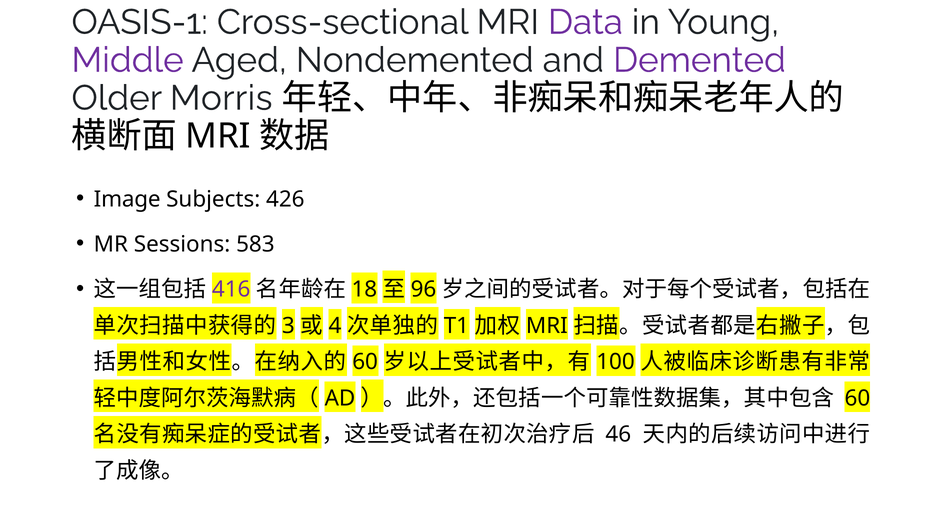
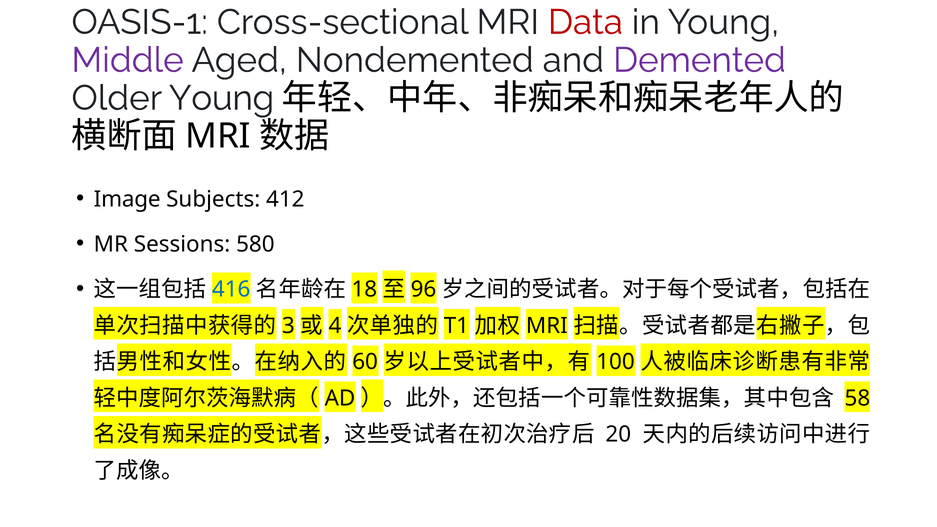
Data colour: purple -> red
Older Morris: Morris -> Young
426: 426 -> 412
583: 583 -> 580
416 colour: purple -> blue
60 at (857, 398): 60 -> 58
46: 46 -> 20
